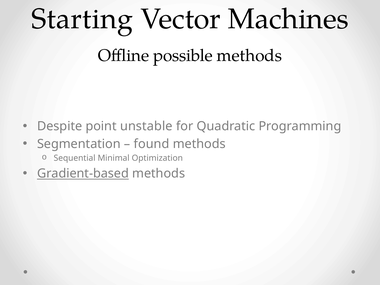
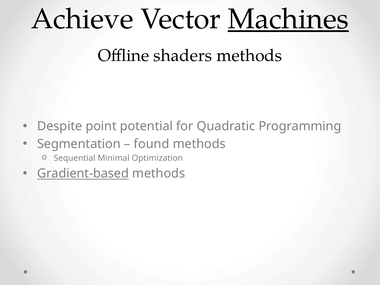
Starting: Starting -> Achieve
Machines underline: none -> present
possible: possible -> shaders
unstable: unstable -> potential
